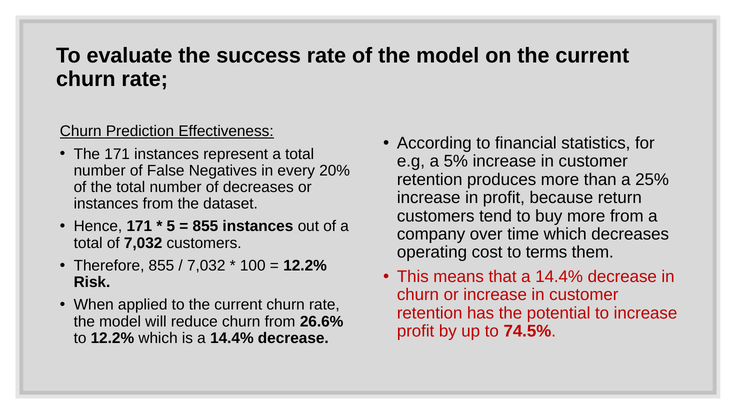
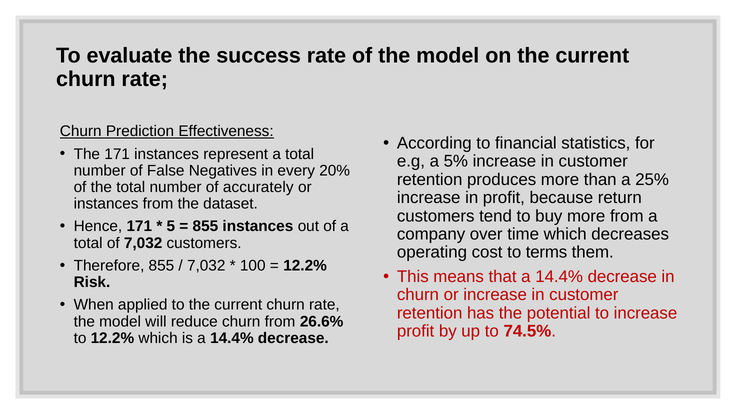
of decreases: decreases -> accurately
